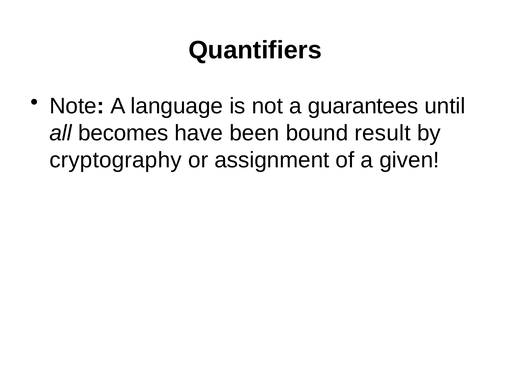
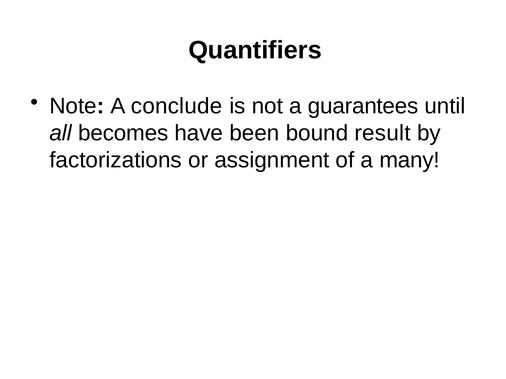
language: language -> conclude
cryptography: cryptography -> factorizations
given: given -> many
